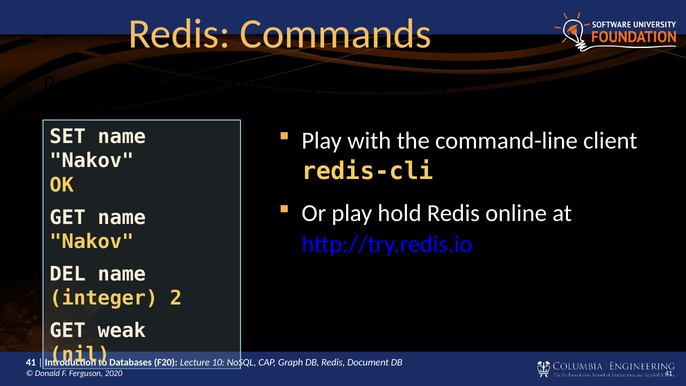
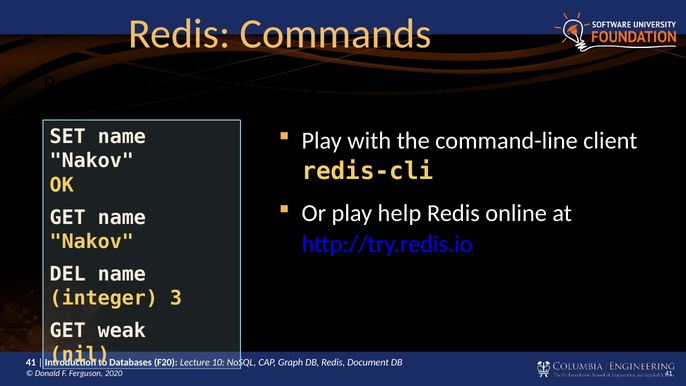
hold: hold -> help
2: 2 -> 3
